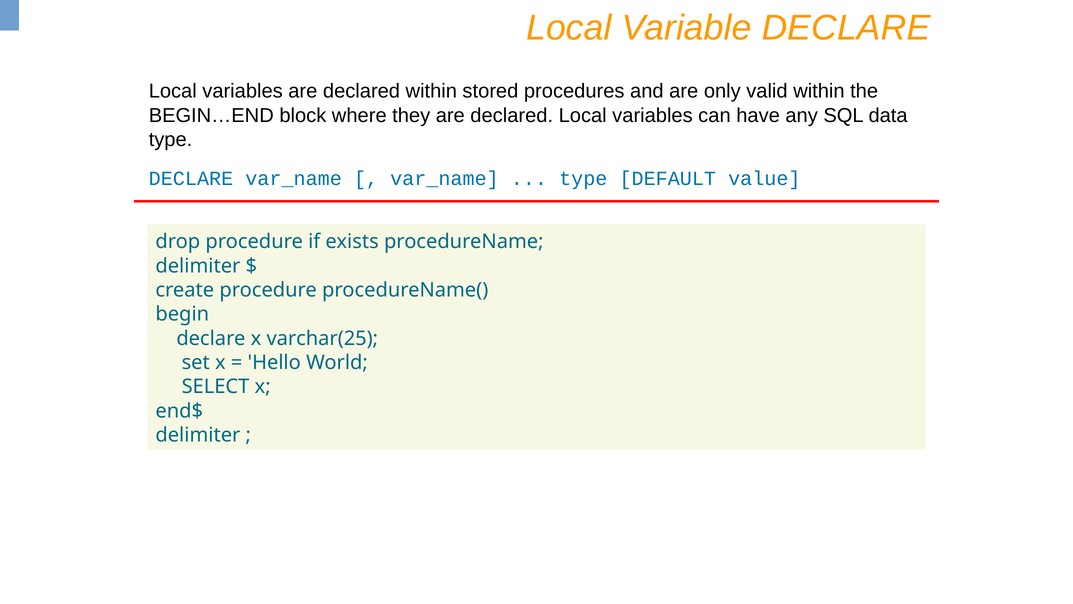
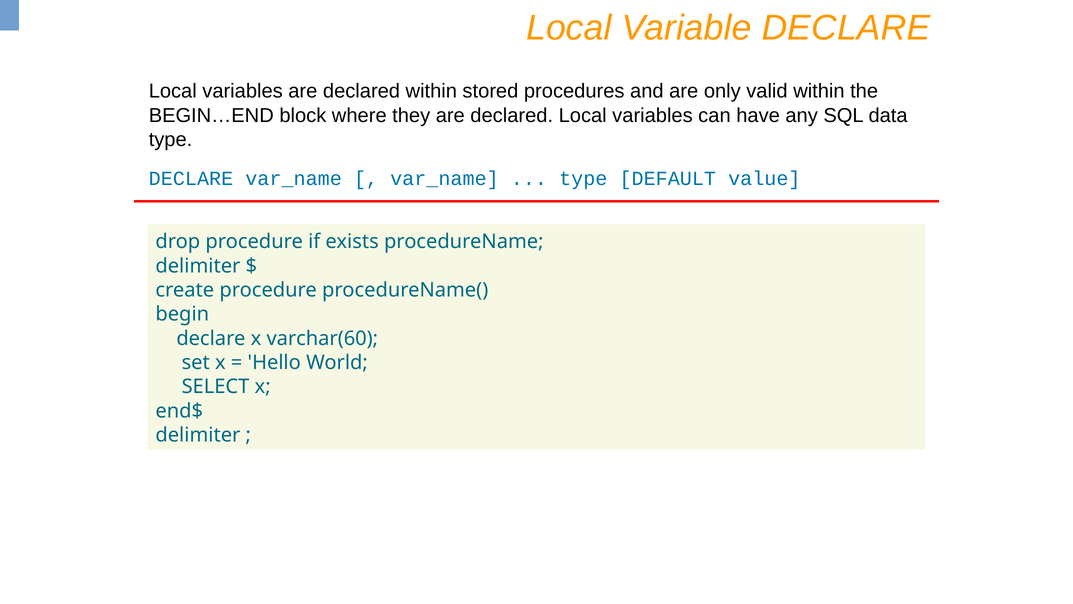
varchar(25: varchar(25 -> varchar(60
